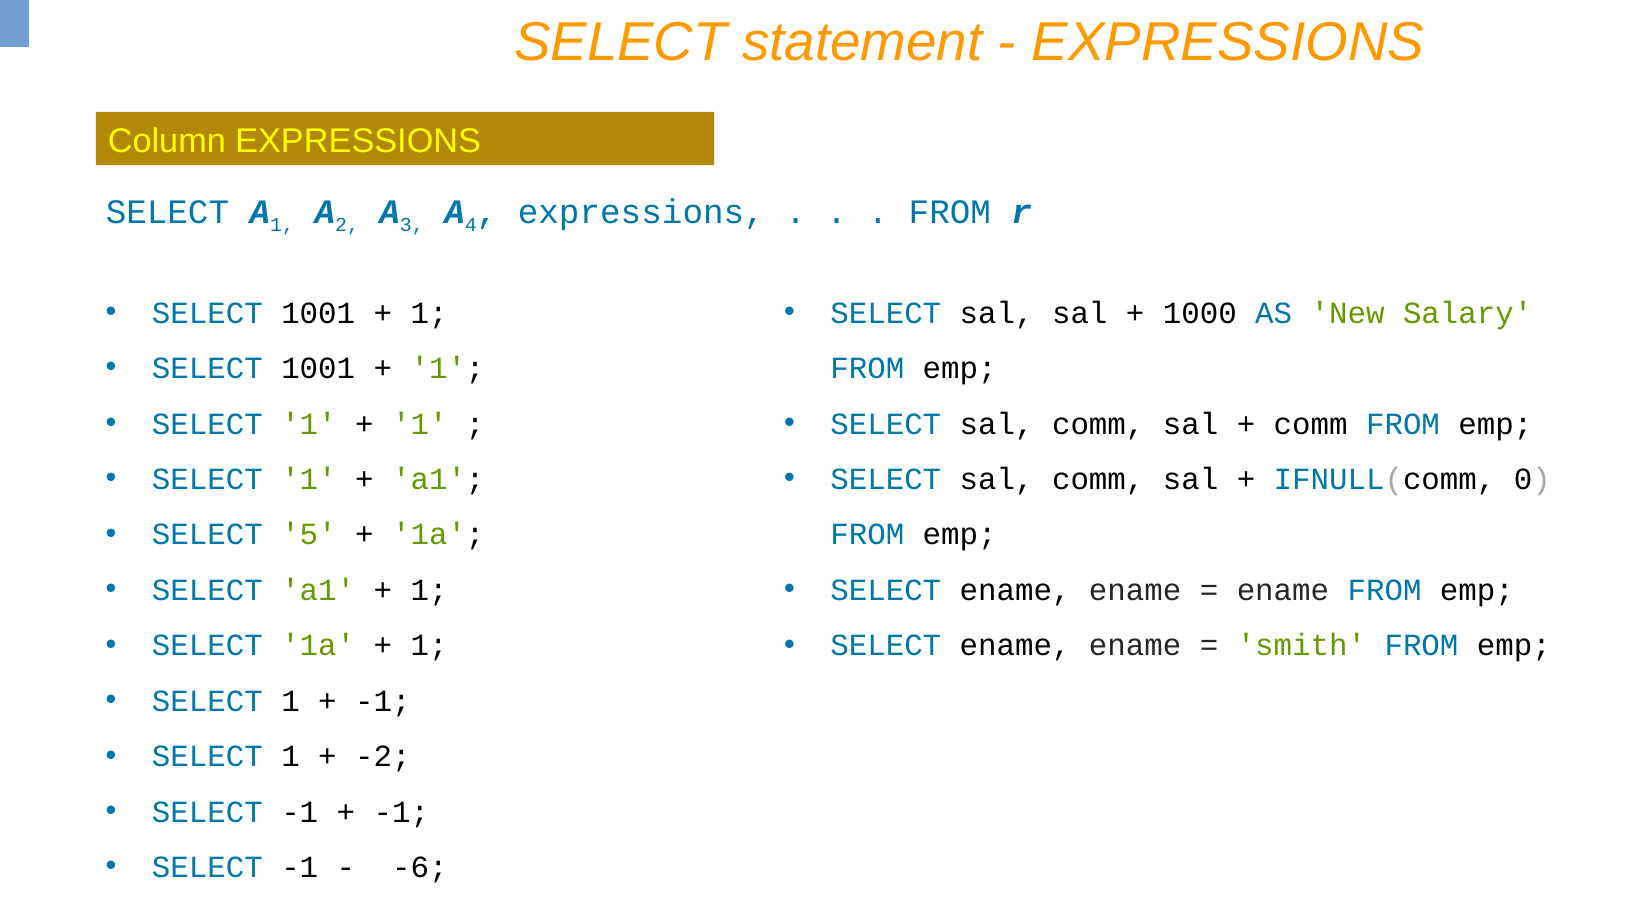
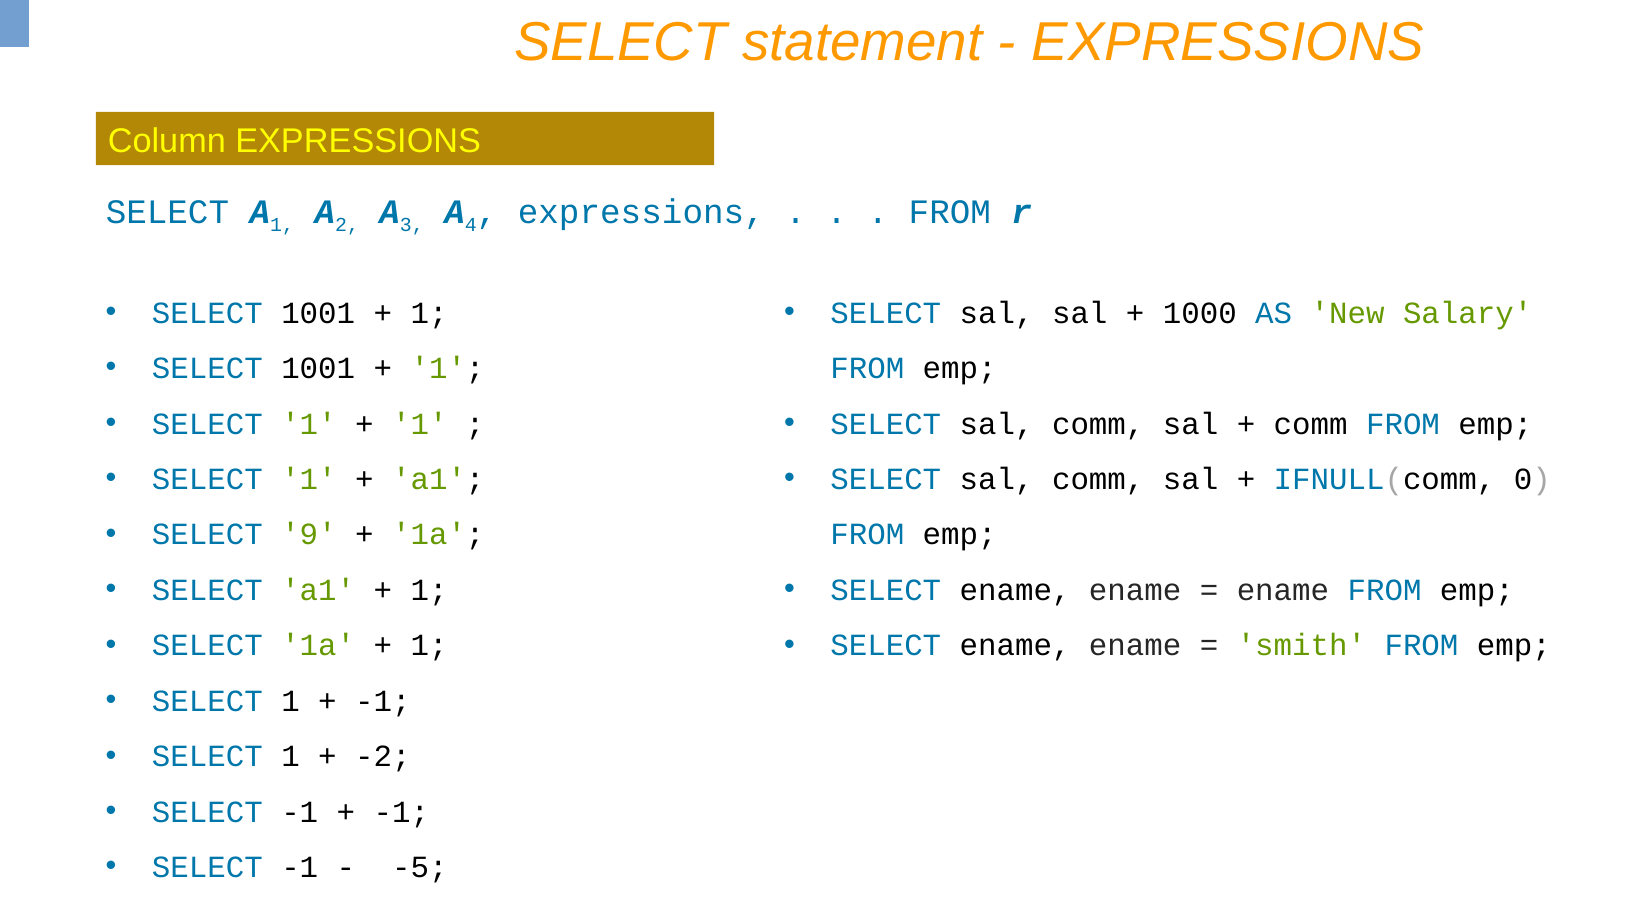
5: 5 -> 9
-6: -6 -> -5
